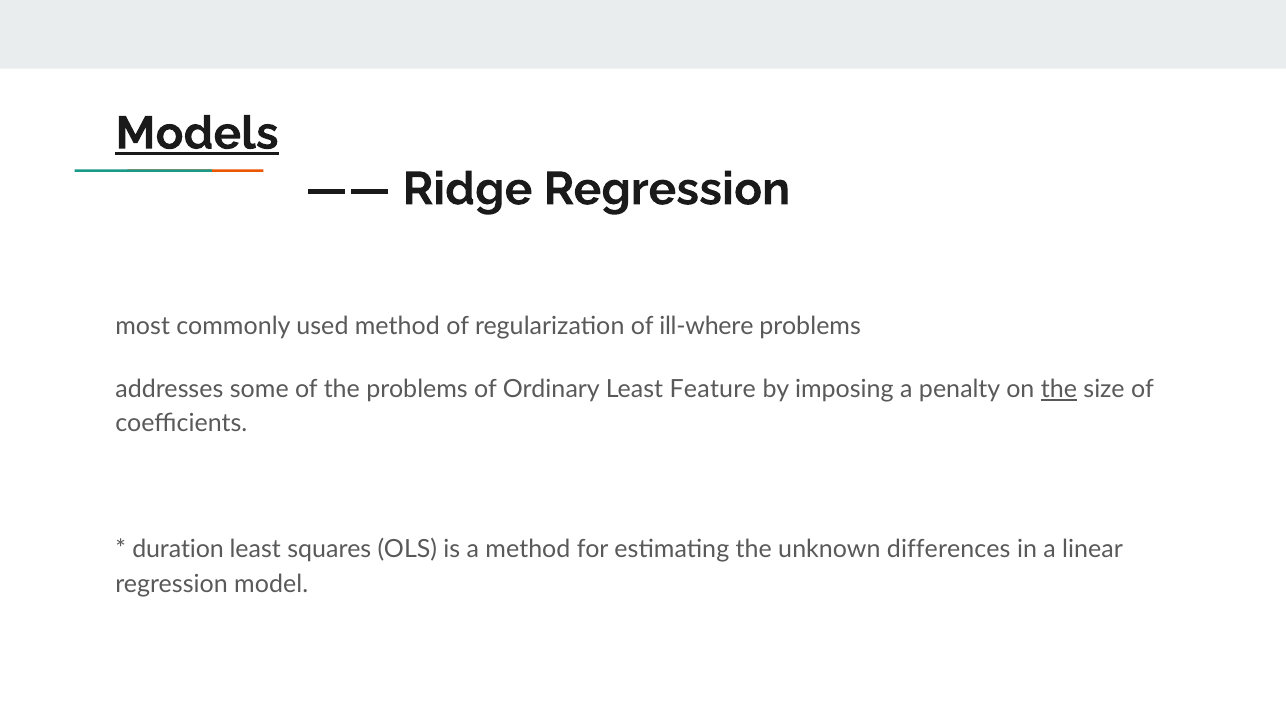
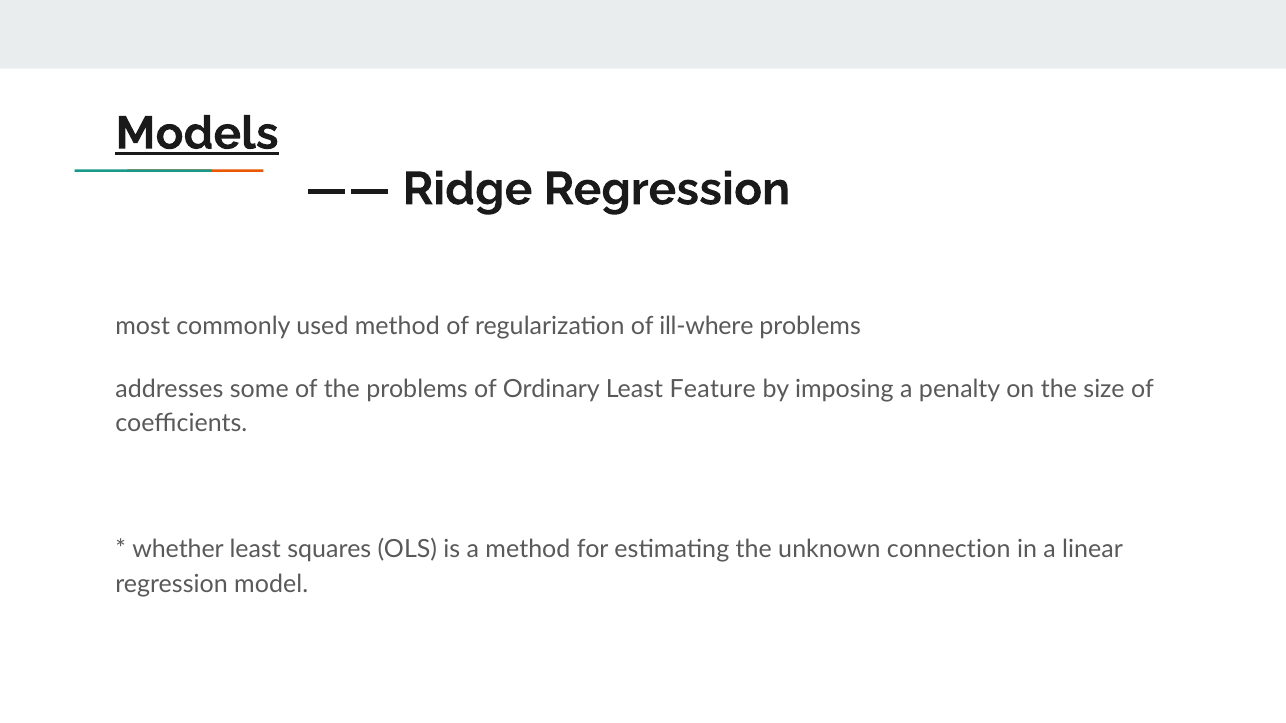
the at (1059, 389) underline: present -> none
duration: duration -> whether
differences: differences -> connection
